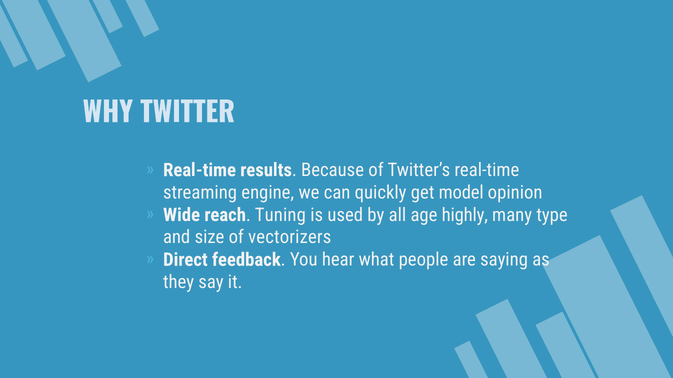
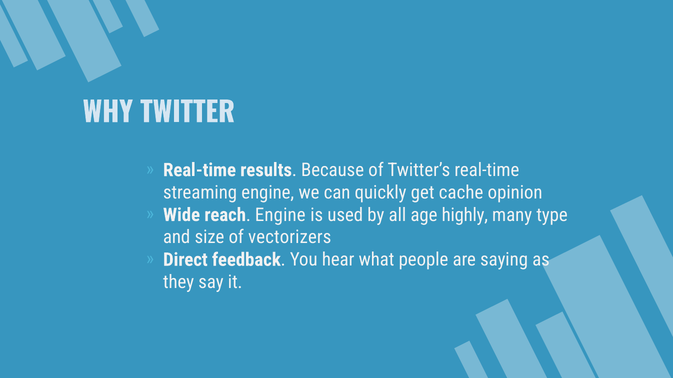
model: model -> cache
reach Tuning: Tuning -> Engine
